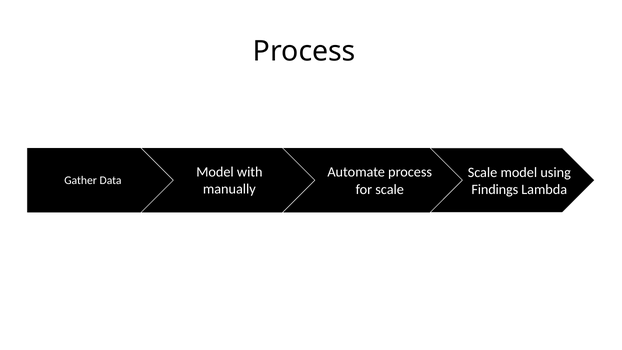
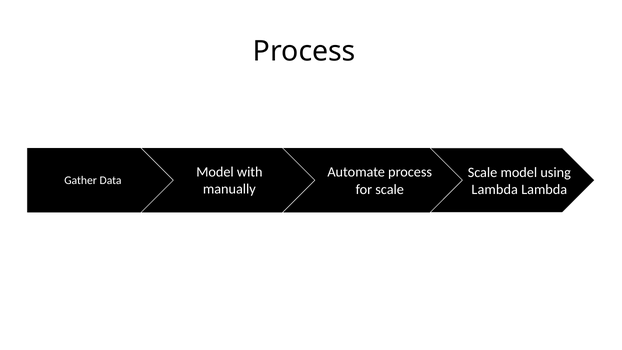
Findings at (495, 190): Findings -> Lambda
